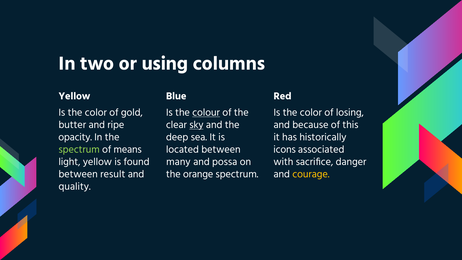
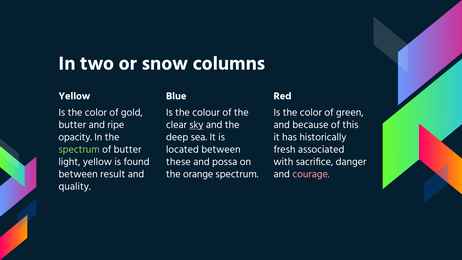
using: using -> snow
colour underline: present -> none
losing: losing -> green
of means: means -> butter
icons: icons -> fresh
many: many -> these
courage colour: yellow -> pink
